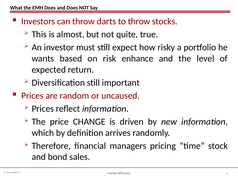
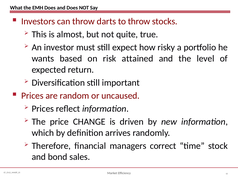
enhance: enhance -> attained
pricing: pricing -> correct
